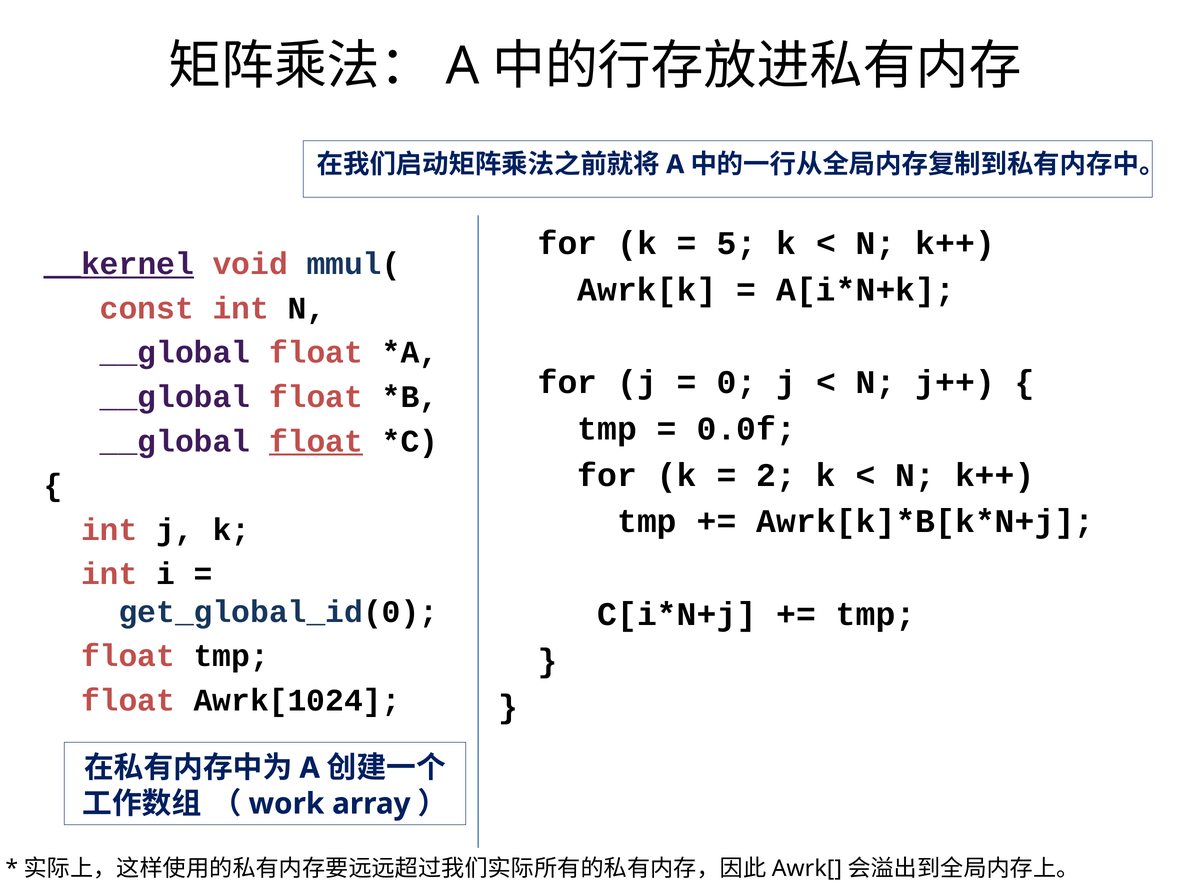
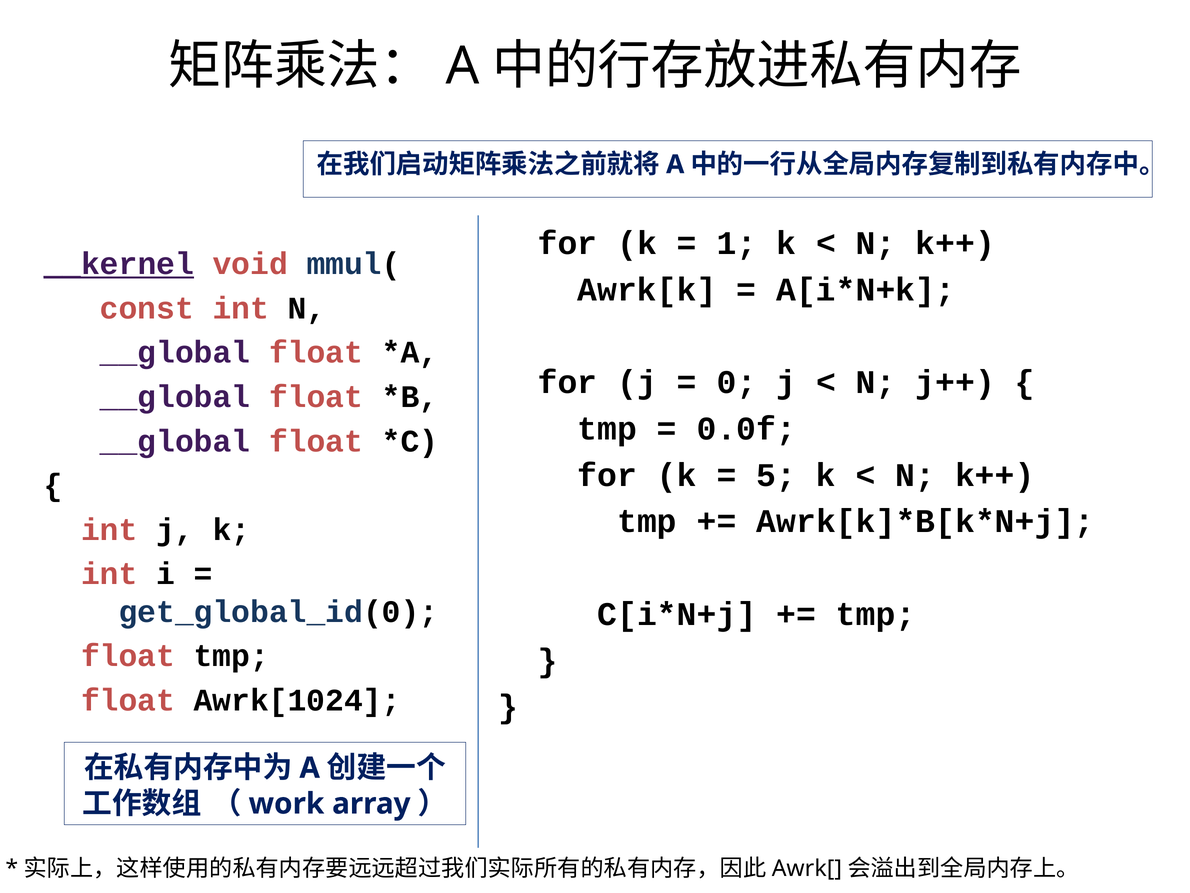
5: 5 -> 1
float at (316, 441) underline: present -> none
2: 2 -> 5
